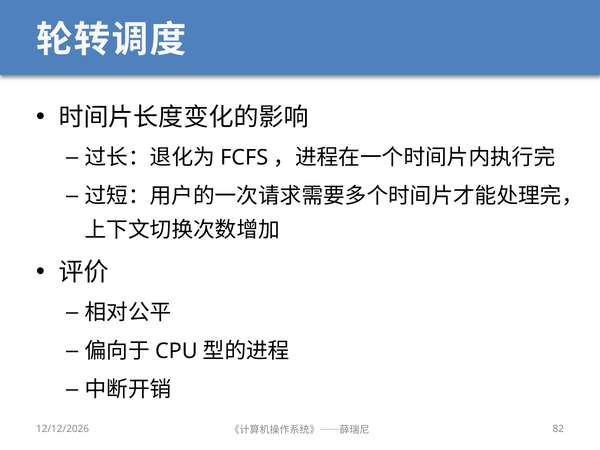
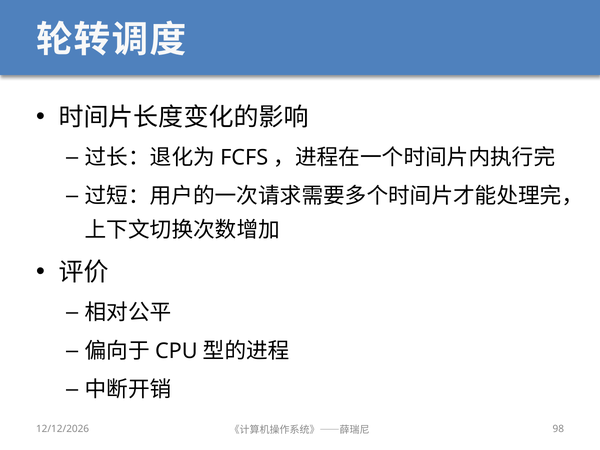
82: 82 -> 98
